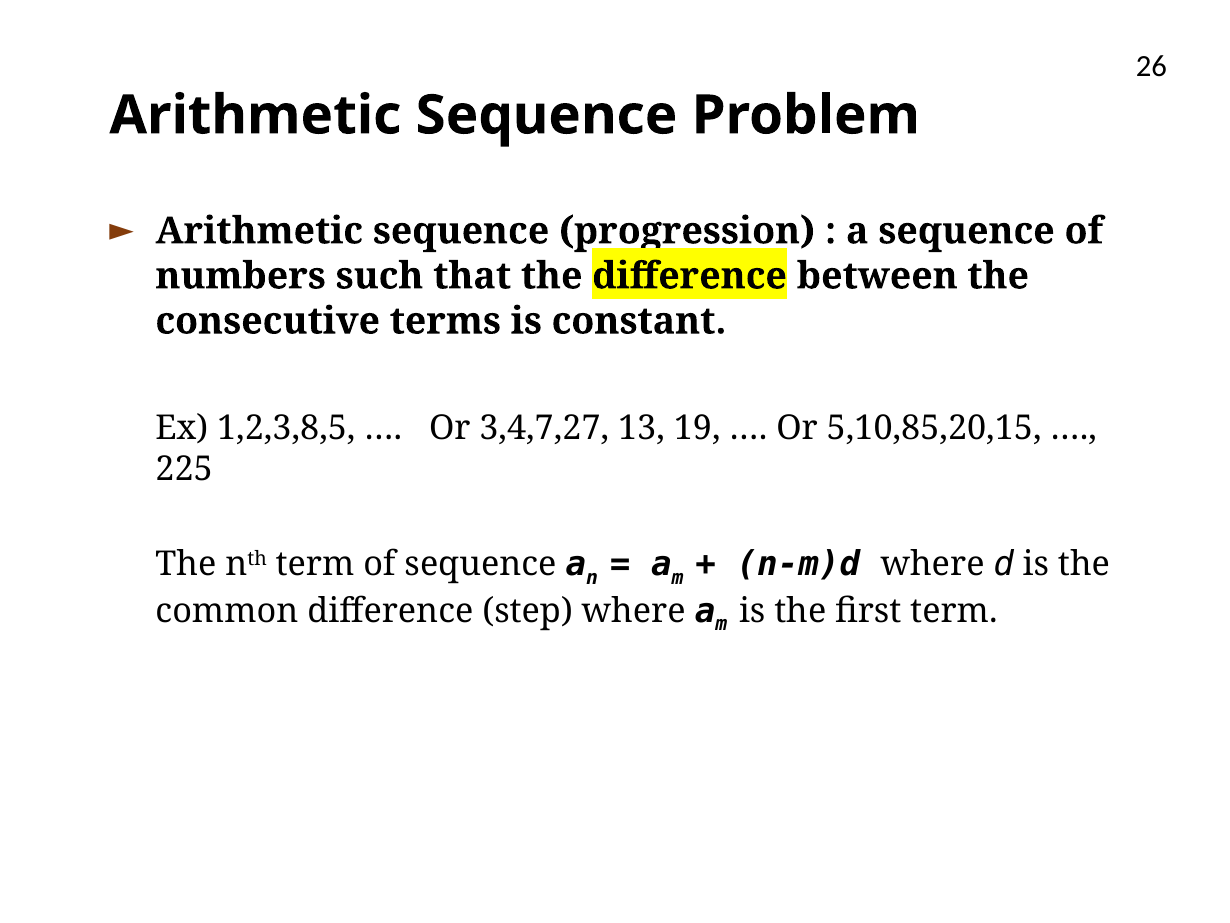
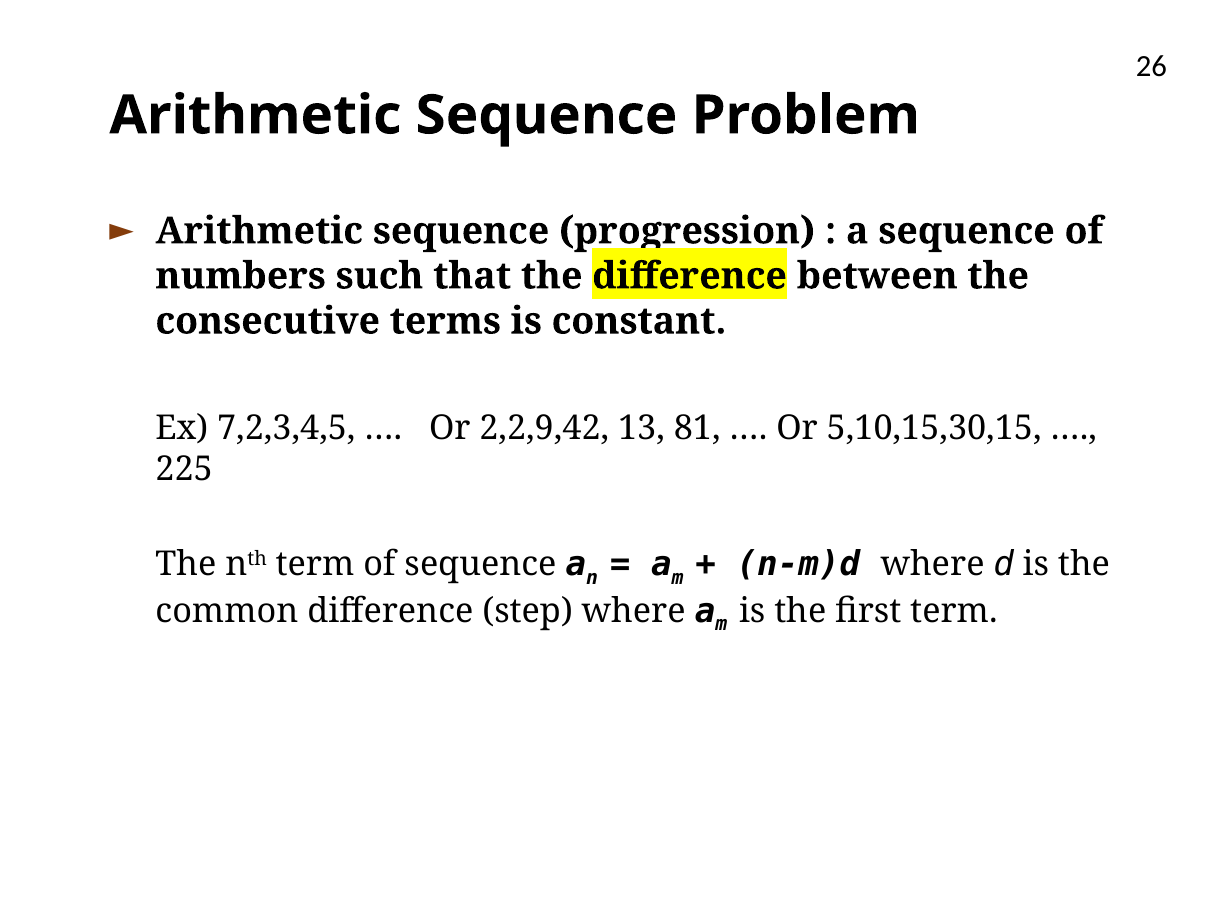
1,2,3,8,5: 1,2,3,8,5 -> 7,2,3,4,5
3,4,7,27: 3,4,7,27 -> 2,2,9,42
19: 19 -> 81
5,10,85,20,15: 5,10,85,20,15 -> 5,10,15,30,15
